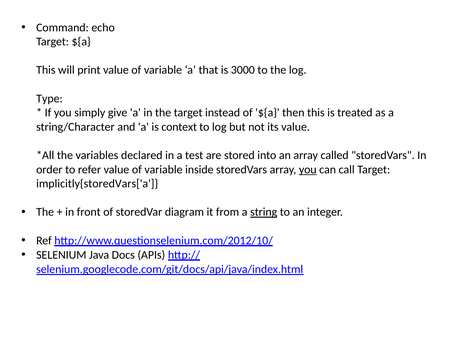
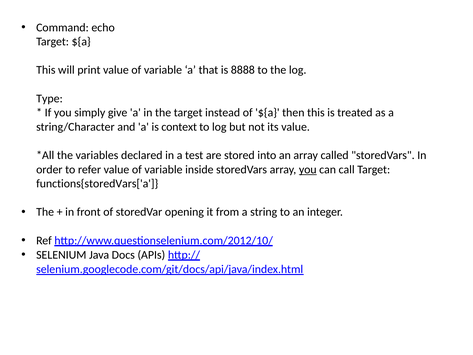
3000: 3000 -> 8888
implicitly{storedVars['a: implicitly{storedVars['a -> functions{storedVars['a
diagram: diagram -> opening
string underline: present -> none
